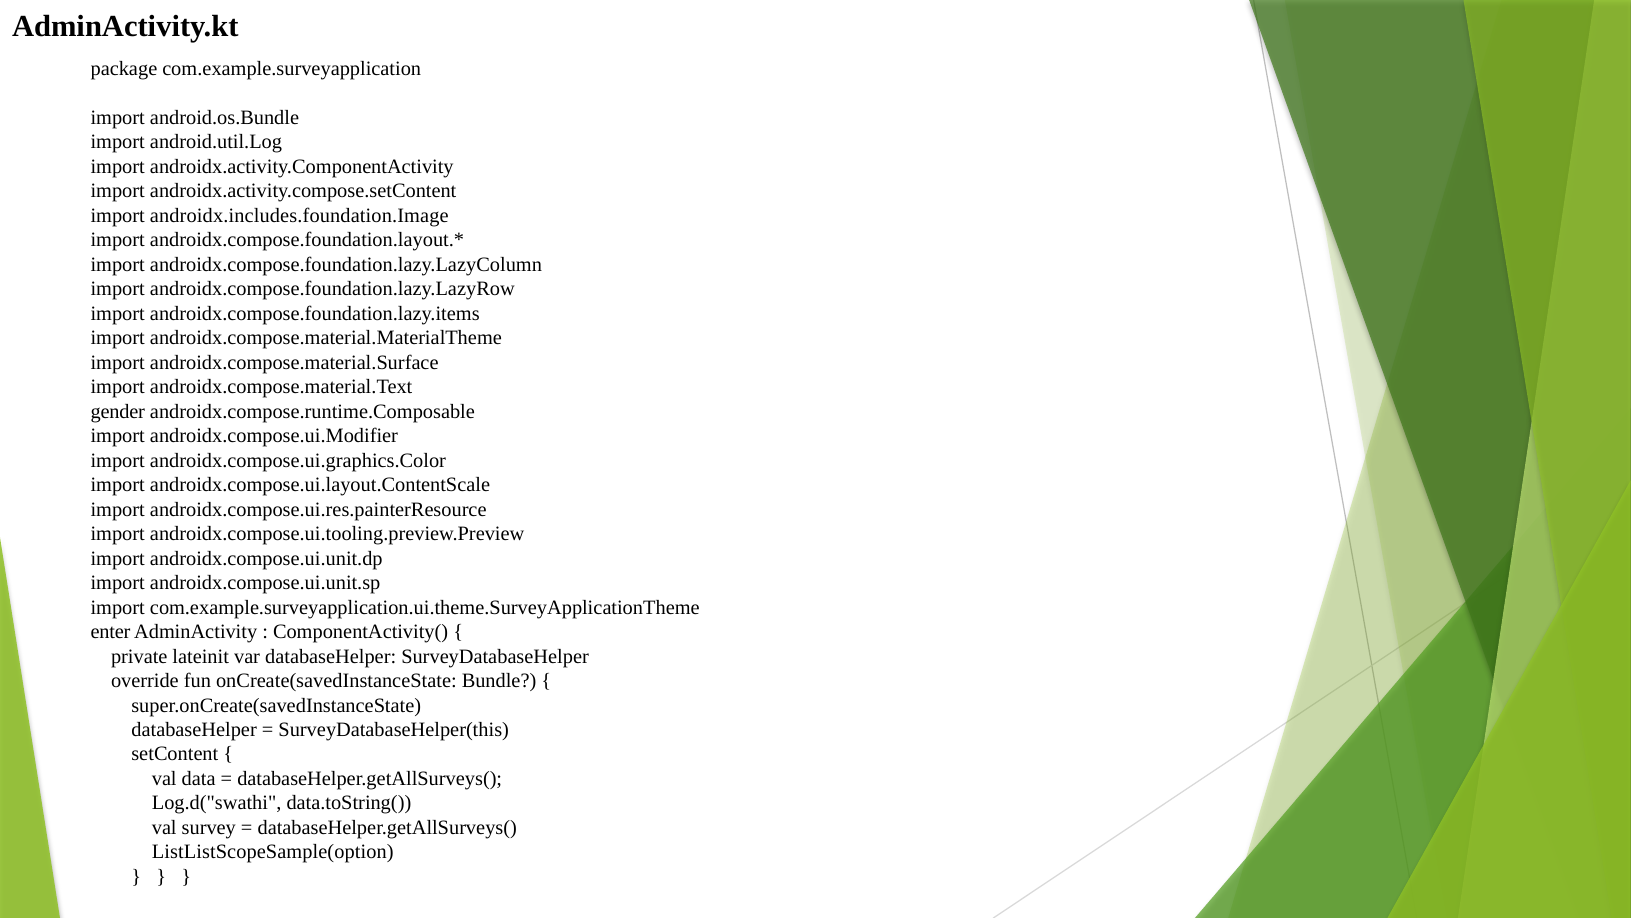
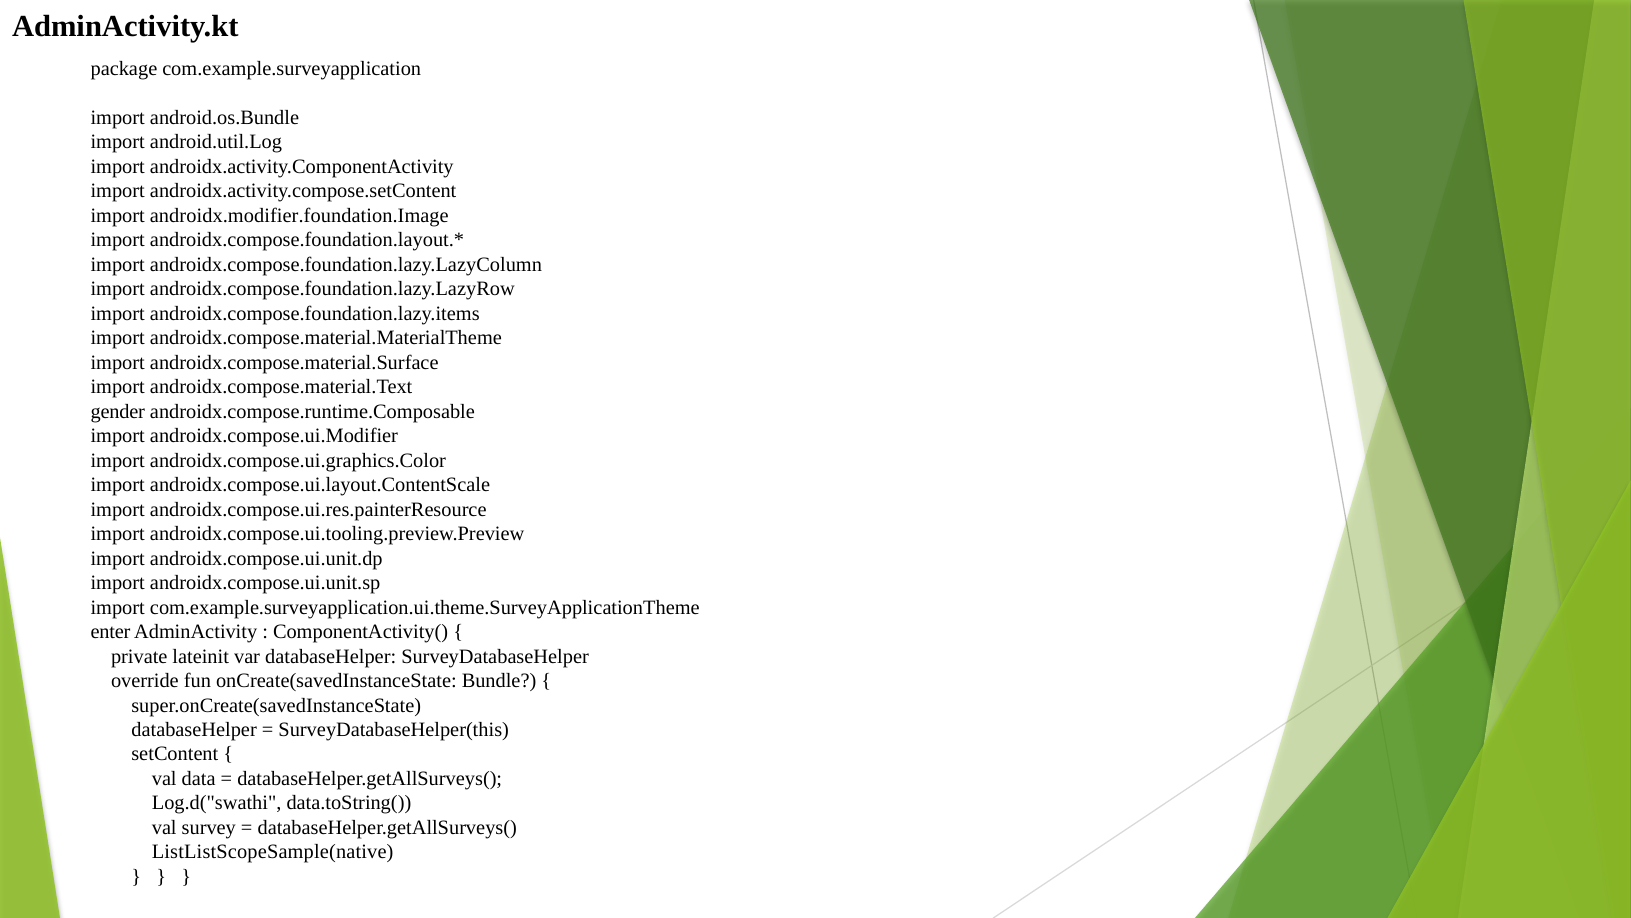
androidx.includes.foundation.Image: androidx.includes.foundation.Image -> androidx.modifier.foundation.Image
ListListScopeSample(option: ListListScopeSample(option -> ListListScopeSample(native
